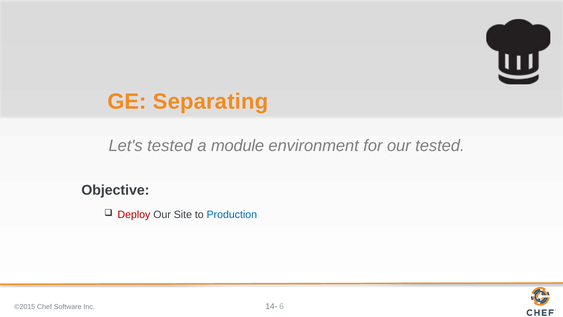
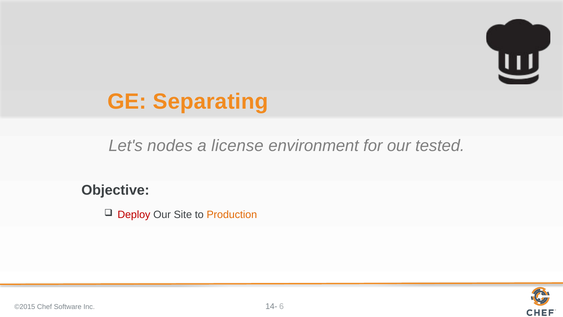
Let's tested: tested -> nodes
module: module -> license
Production colour: blue -> orange
